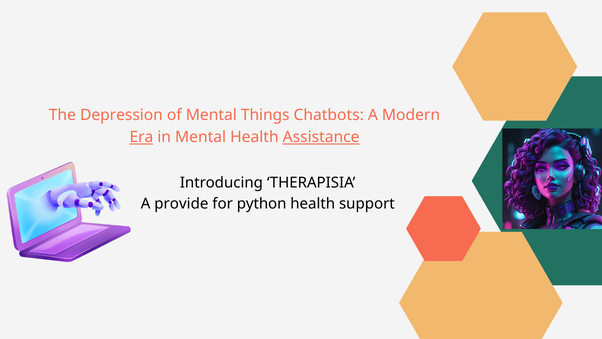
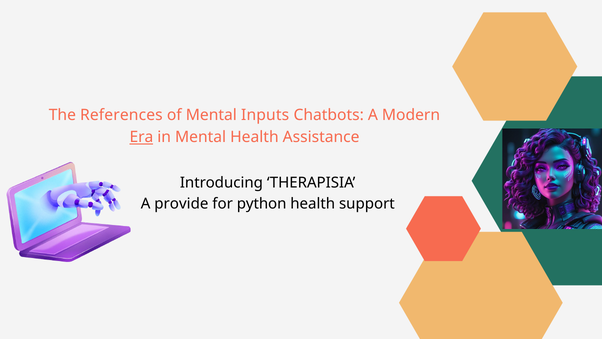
Depression: Depression -> References
Things: Things -> Inputs
Assistance underline: present -> none
